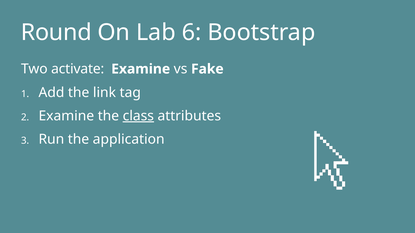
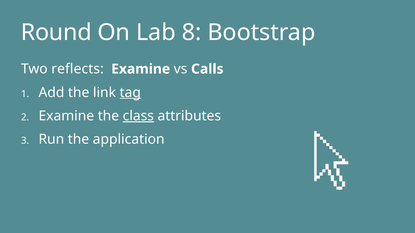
6: 6 -> 8
activate: activate -> reflects
Fake: Fake -> Calls
tag underline: none -> present
